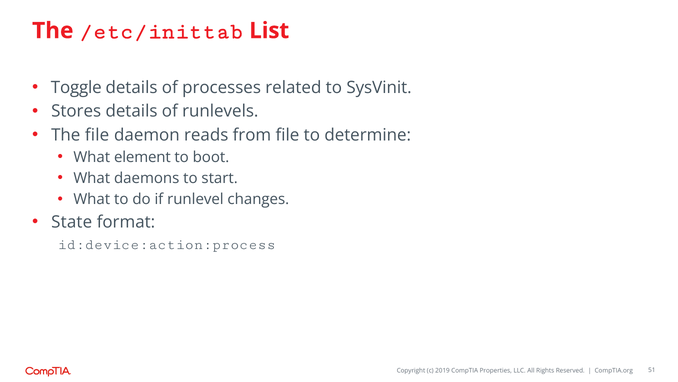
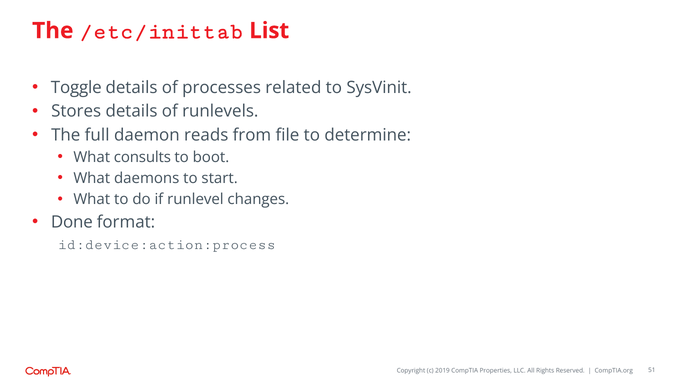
The file: file -> full
element: element -> consults
State: State -> Done
